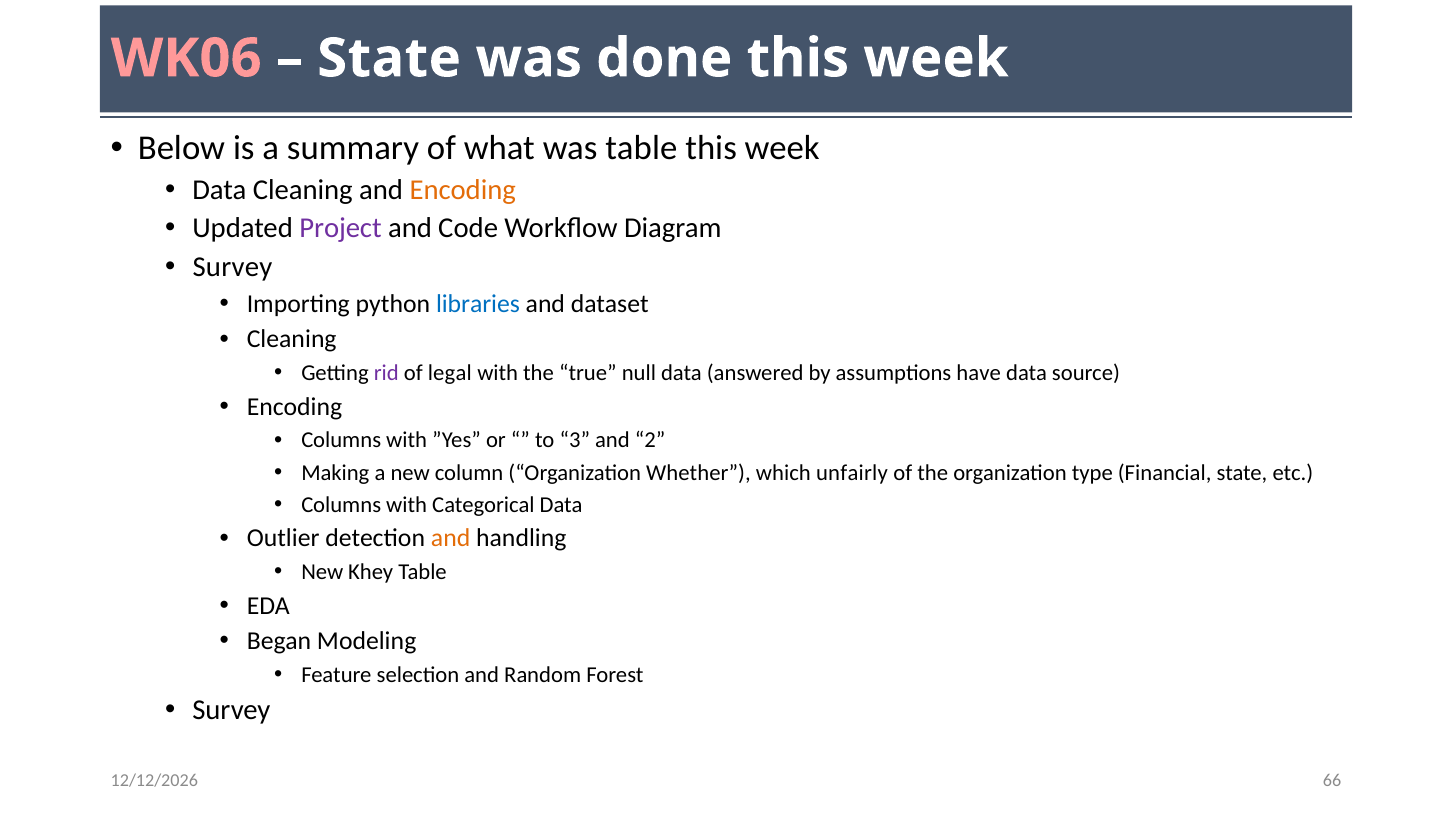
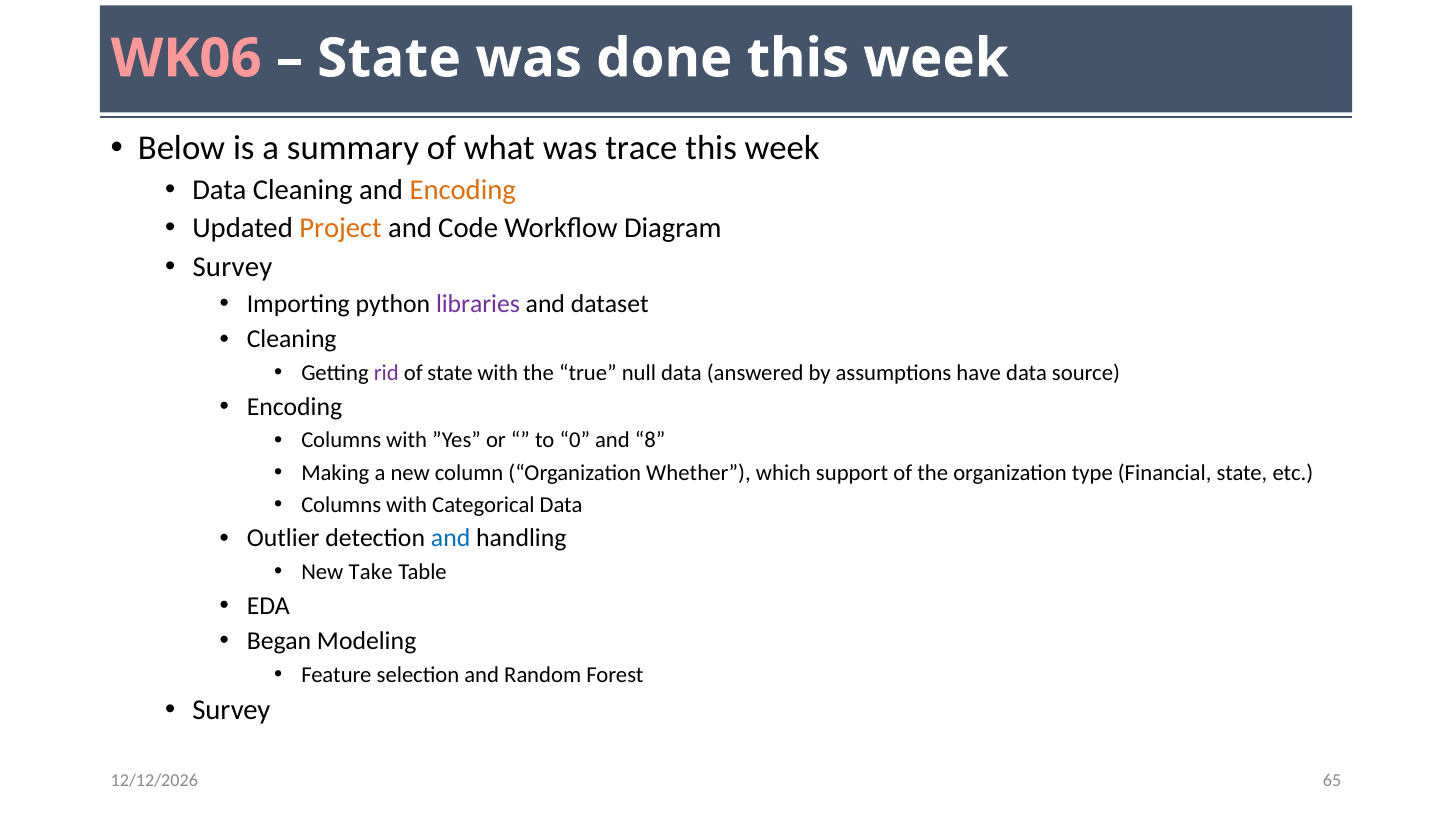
was table: table -> trace
Project colour: purple -> orange
libraries colour: blue -> purple
of legal: legal -> state
3: 3 -> 0
2: 2 -> 8
unfairly: unfairly -> support
and at (451, 538) colour: orange -> blue
Khey: Khey -> Take
66: 66 -> 65
